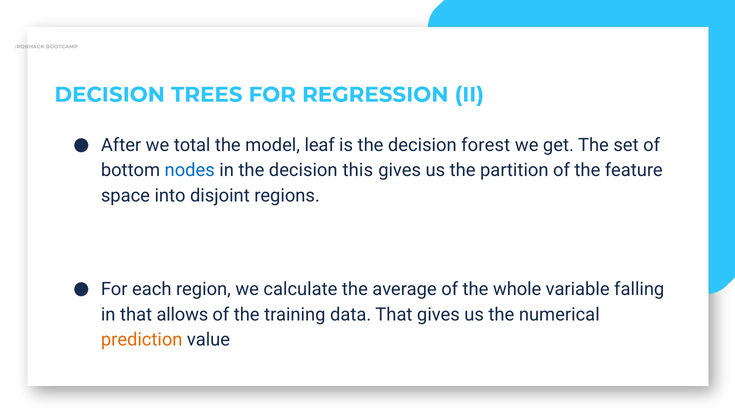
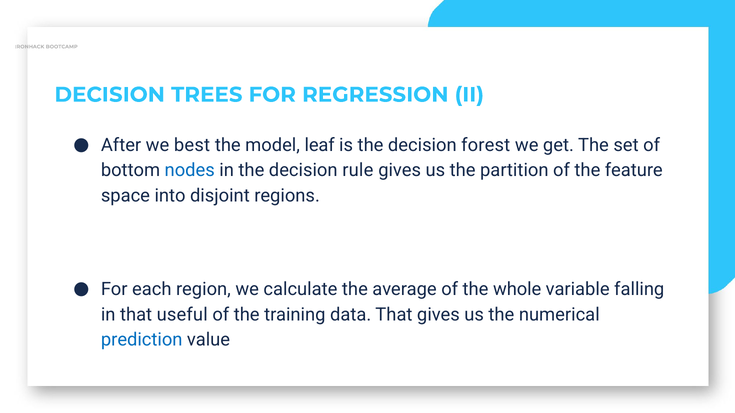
total: total -> best
this: this -> rule
allows: allows -> useful
prediction colour: orange -> blue
